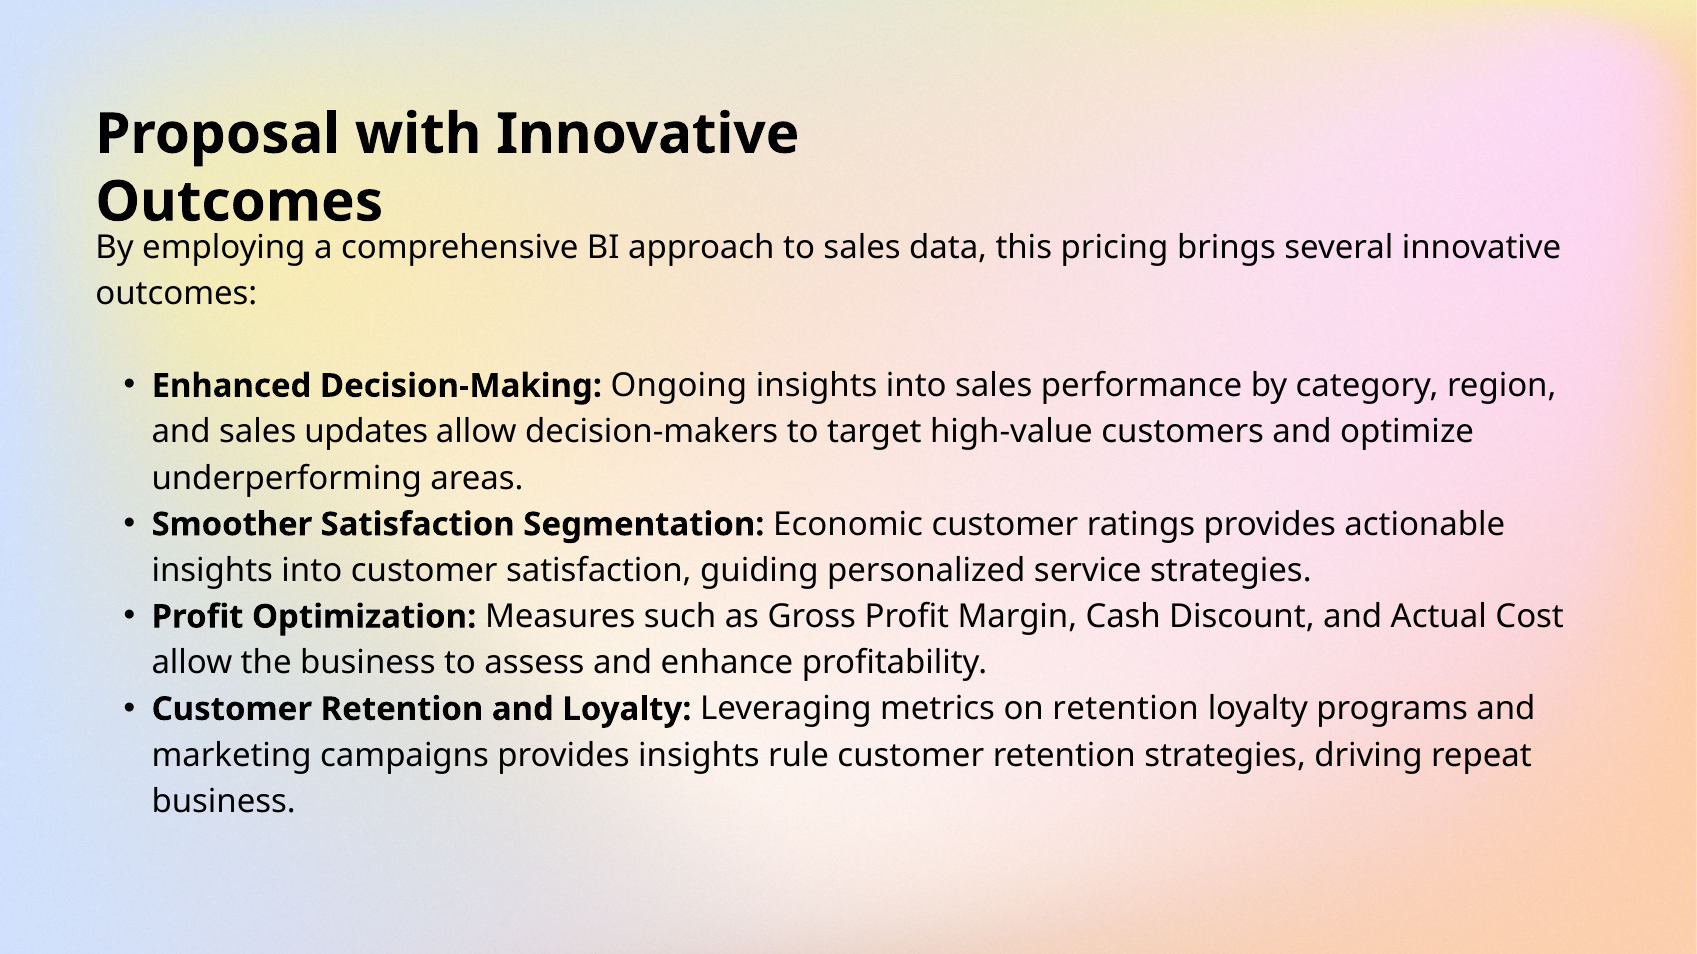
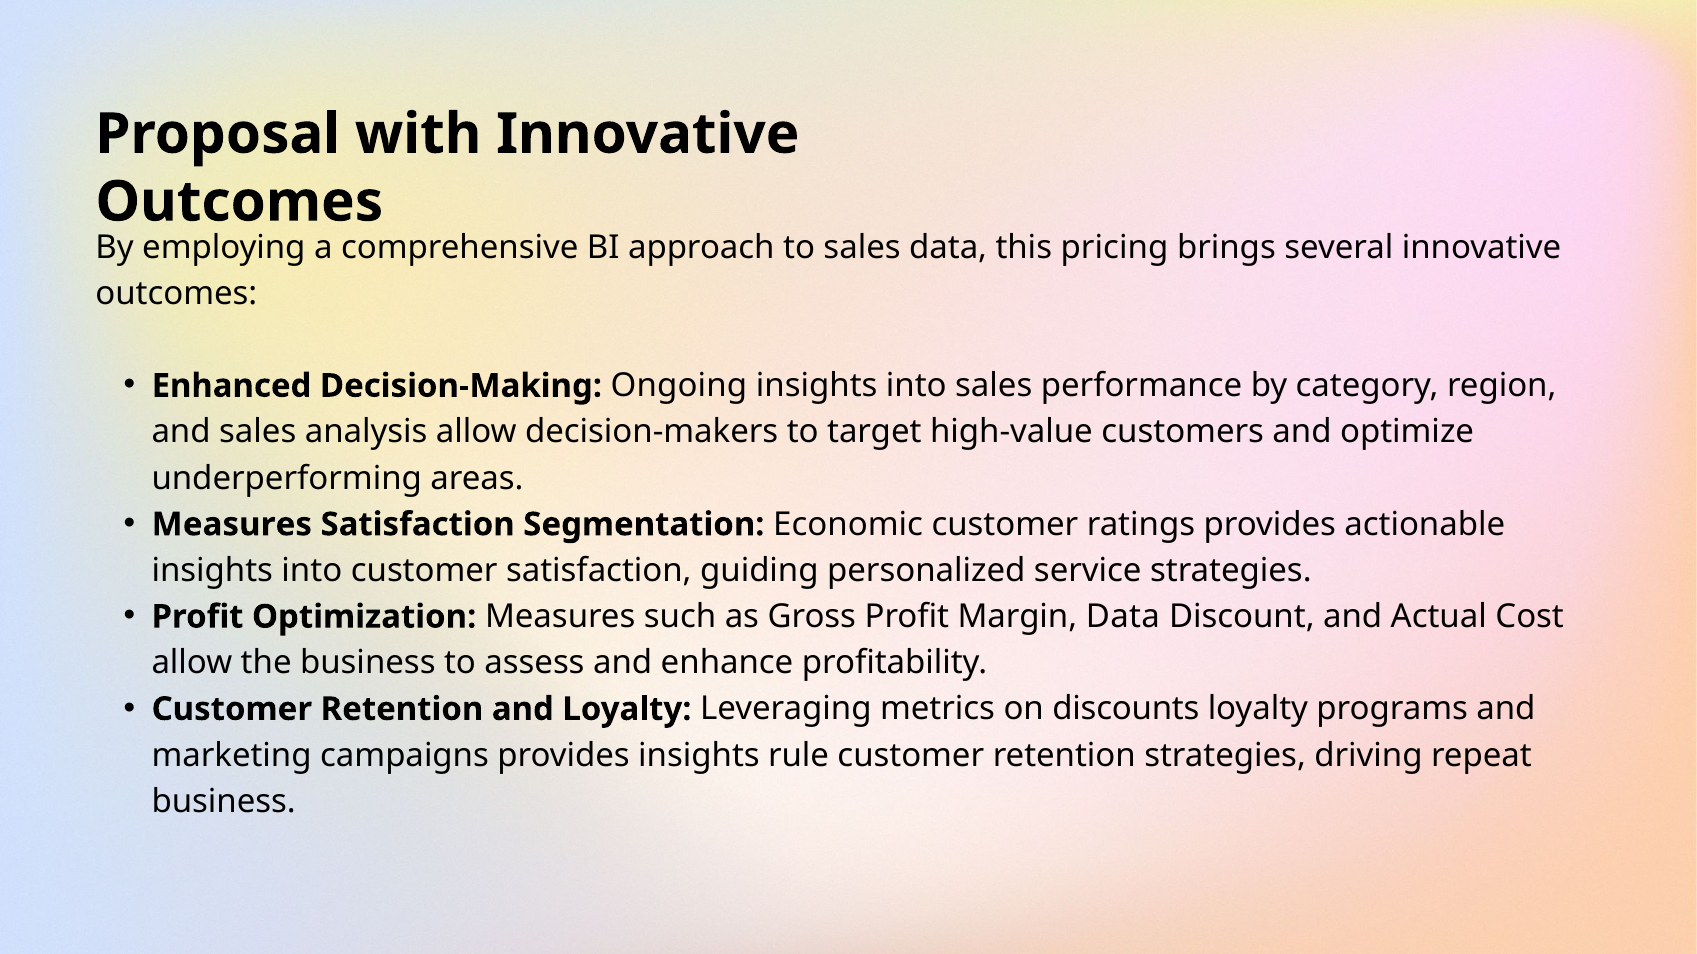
updates: updates -> analysis
Smoother at (232, 525): Smoother -> Measures
Margin Cash: Cash -> Data
on retention: retention -> discounts
